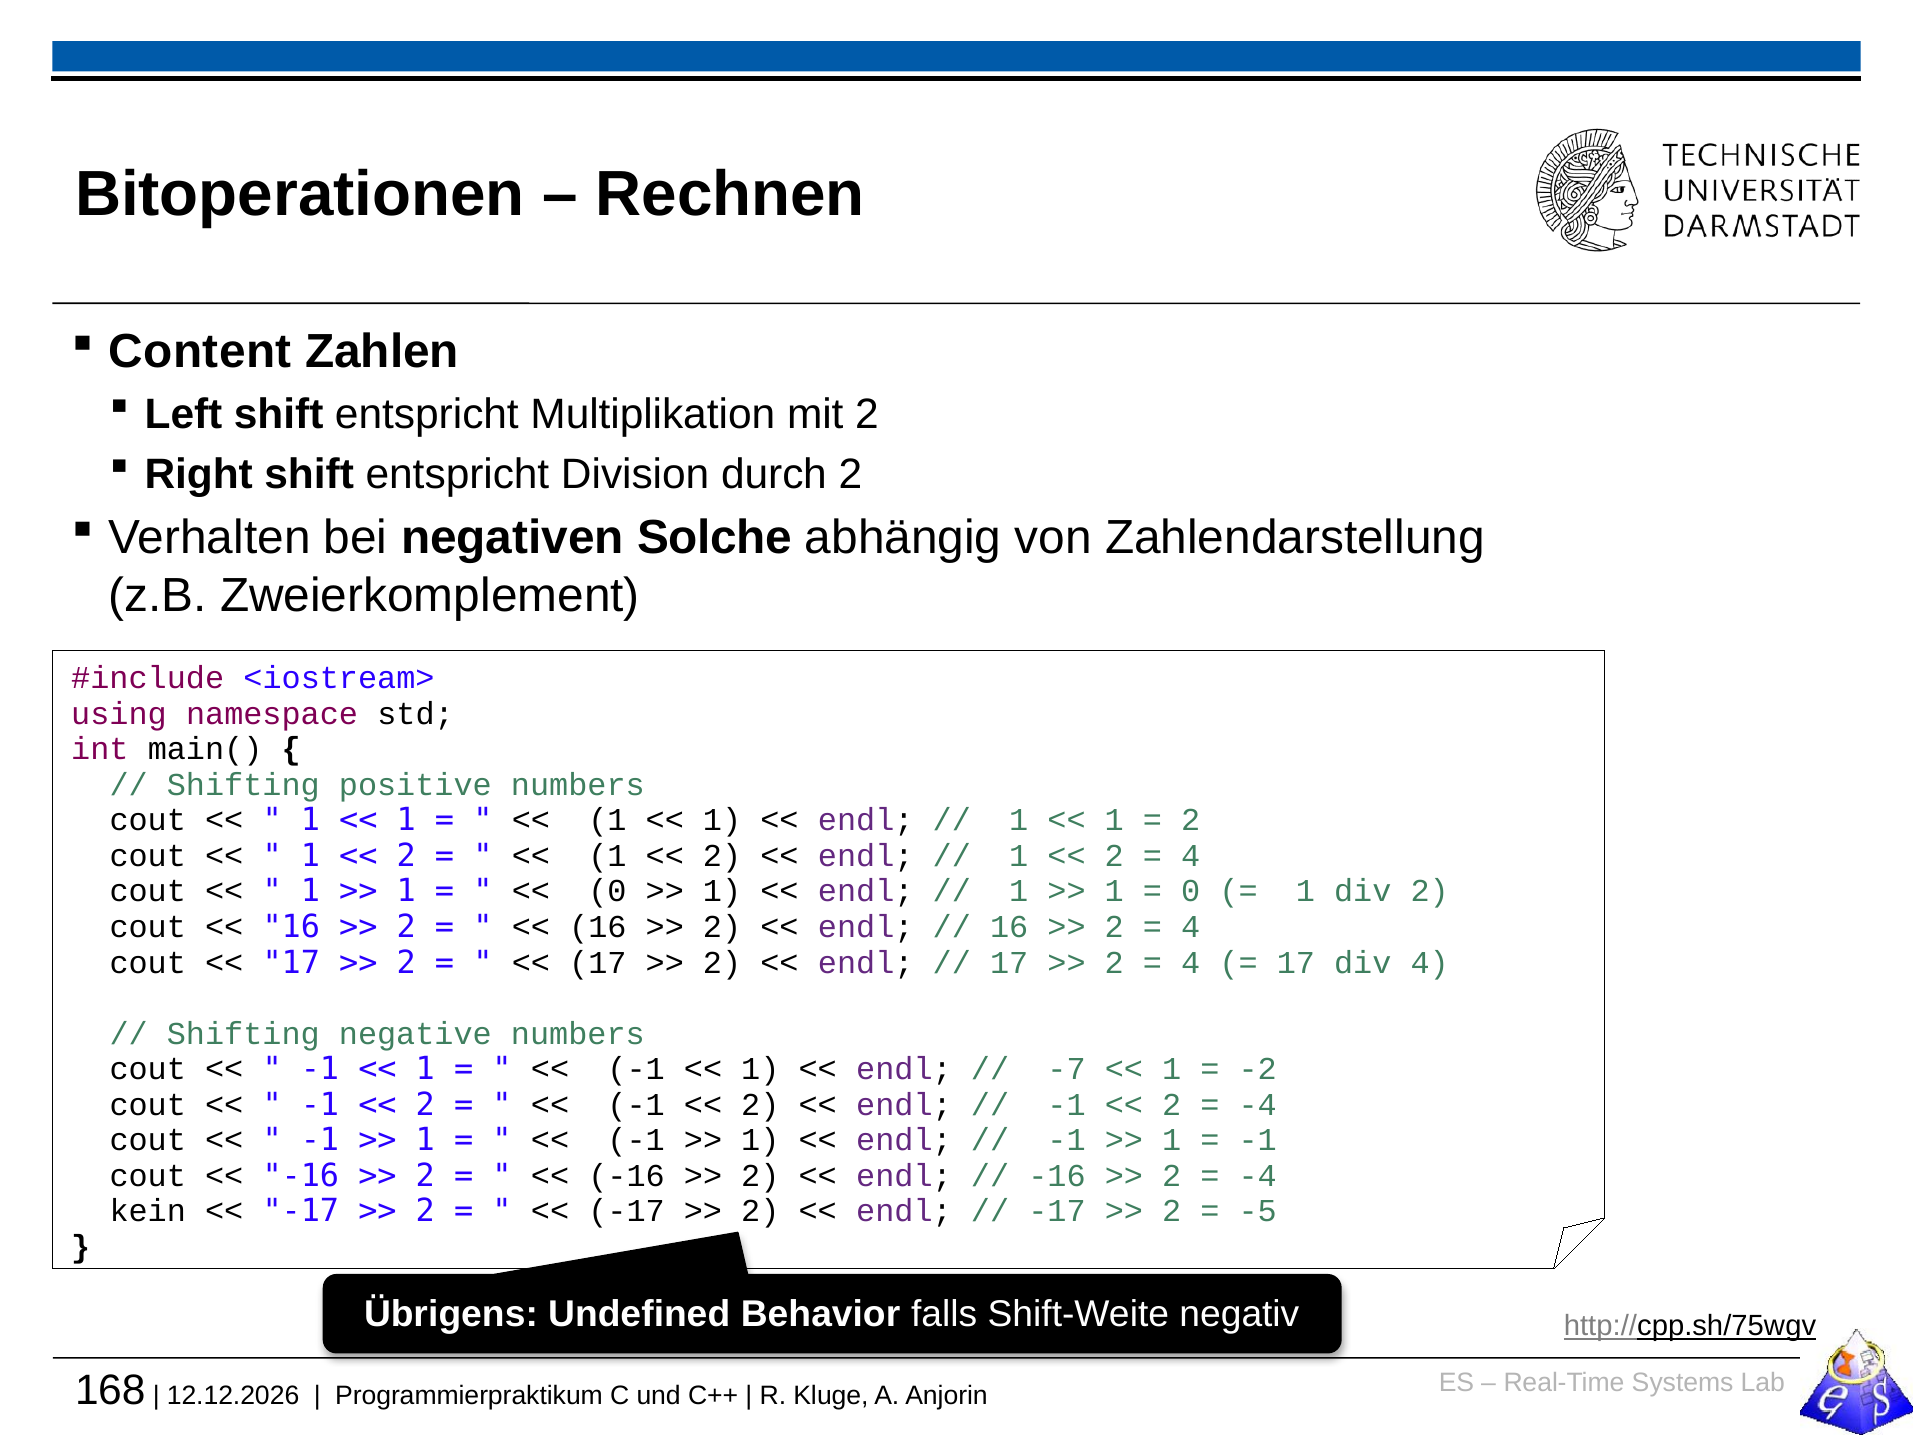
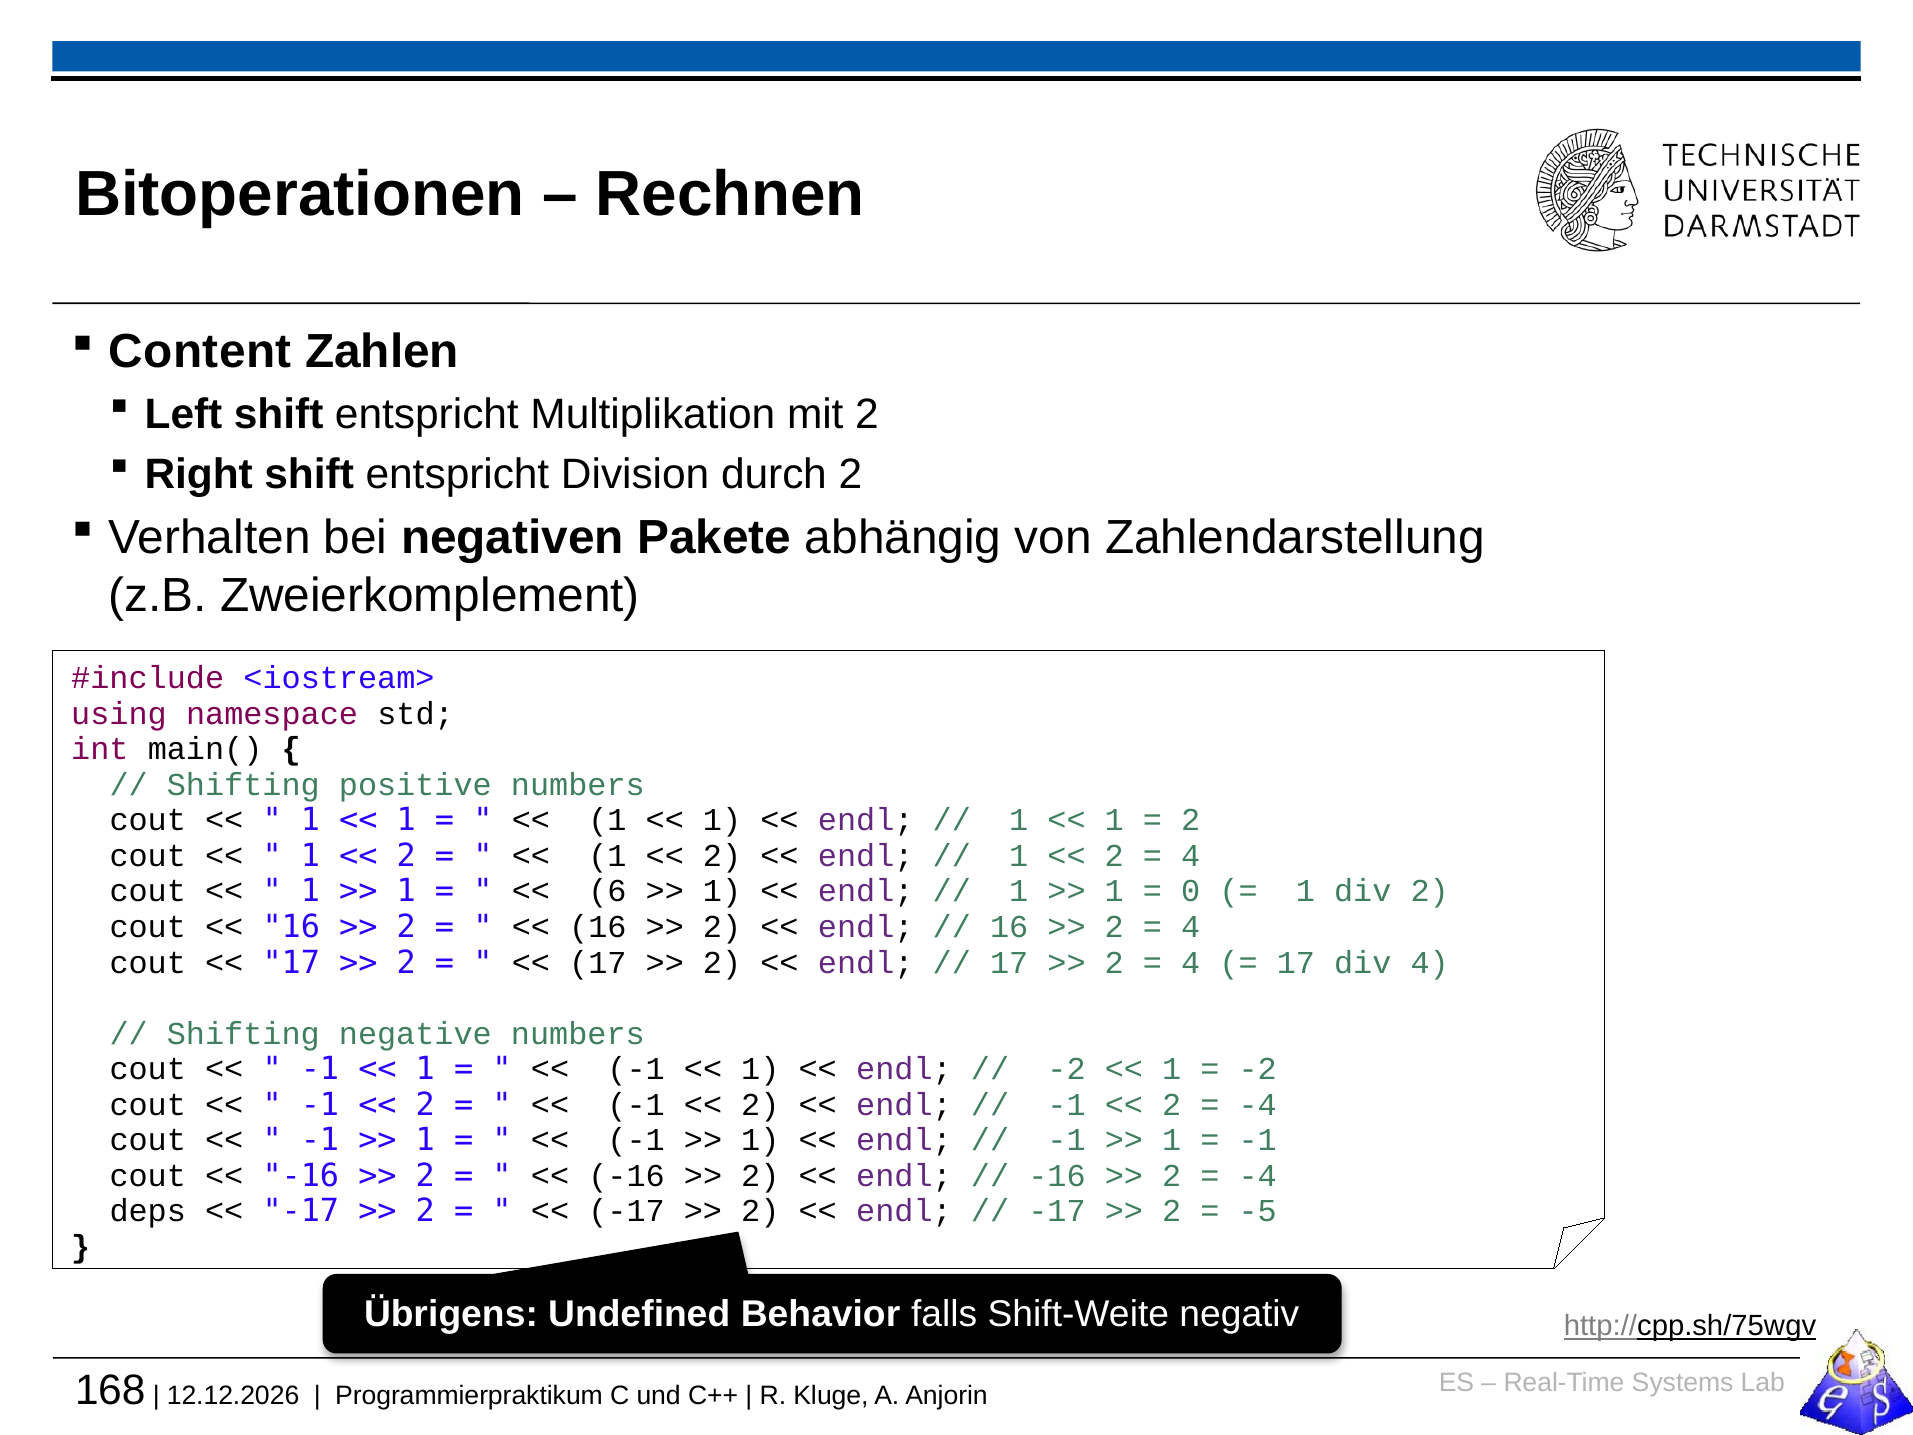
Solche: Solche -> Pakete
0 at (607, 891): 0 -> 6
-7 at (1067, 1069): -7 -> -2
kein: kein -> deps
